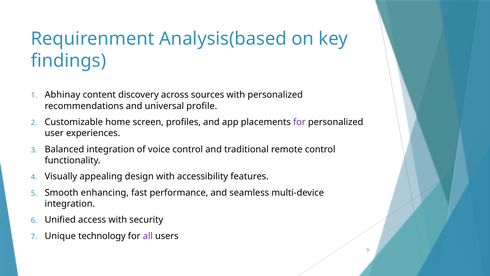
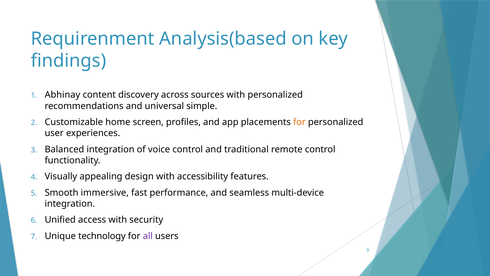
profile: profile -> simple
for at (299, 122) colour: purple -> orange
enhancing: enhancing -> immersive
